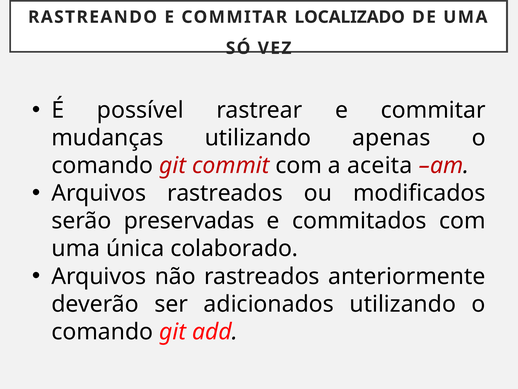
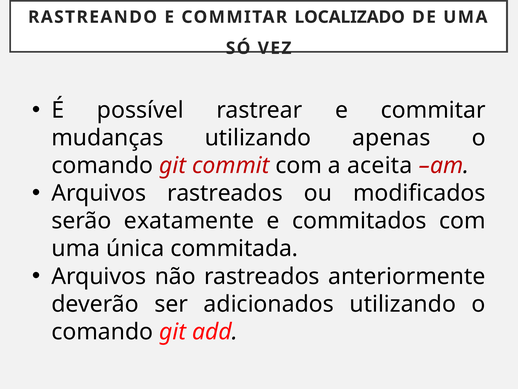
preservadas: preservadas -> exatamente
colaborado: colaborado -> commitada
